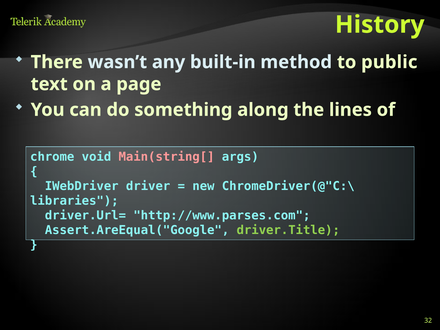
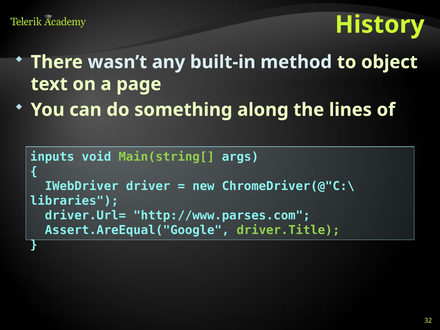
public: public -> object
chrome: chrome -> inputs
Main(string[ colour: pink -> light green
